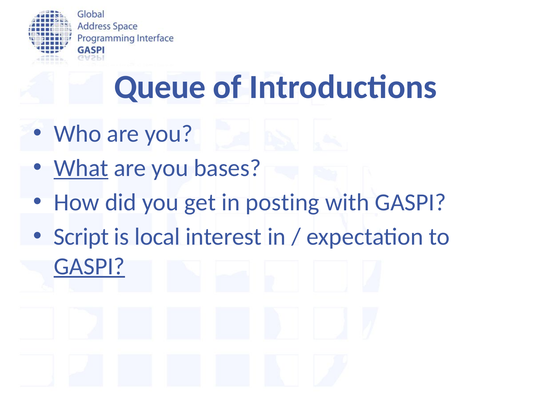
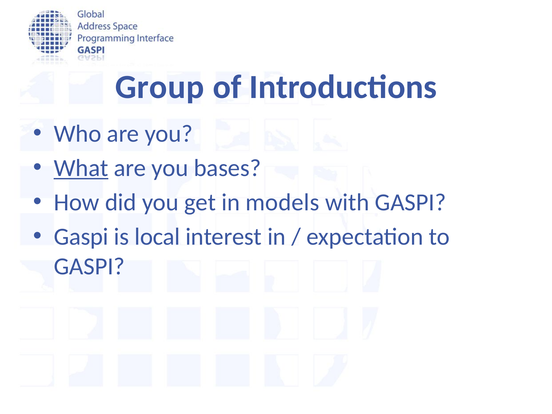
Queue: Queue -> Group
posting: posting -> models
Script at (81, 237): Script -> Gaspi
GASPI at (89, 266) underline: present -> none
